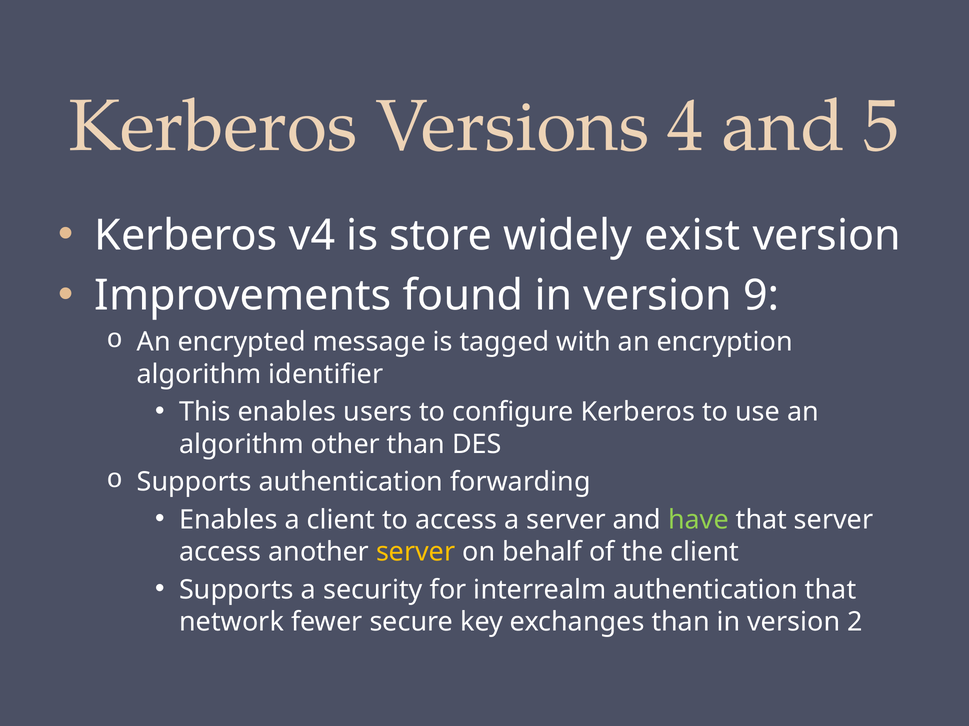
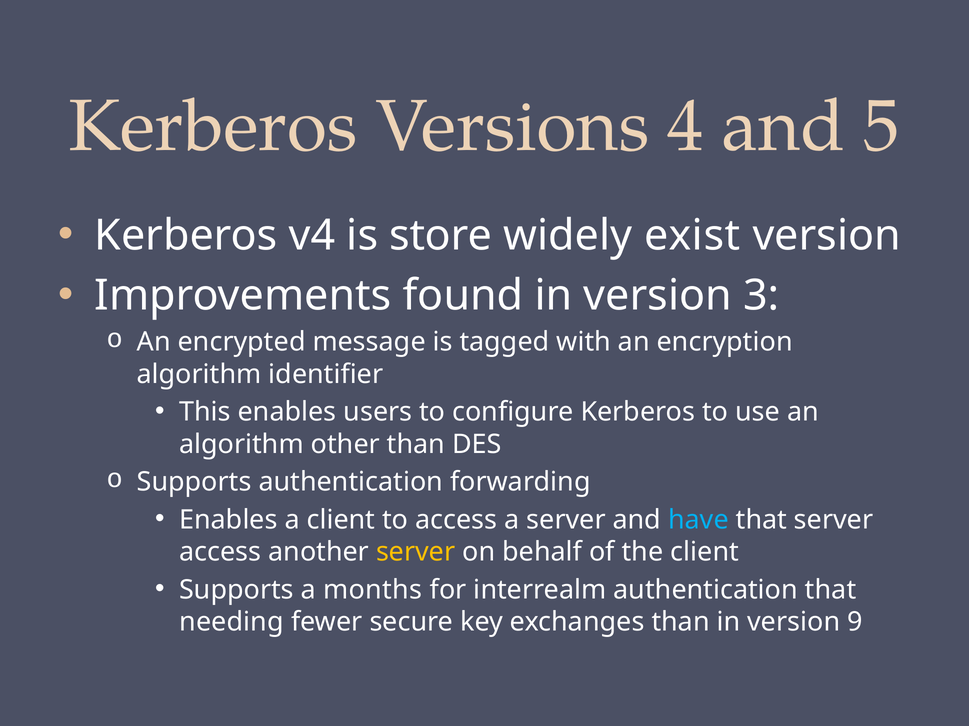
9: 9 -> 3
have colour: light green -> light blue
security: security -> months
network: network -> needing
2: 2 -> 9
